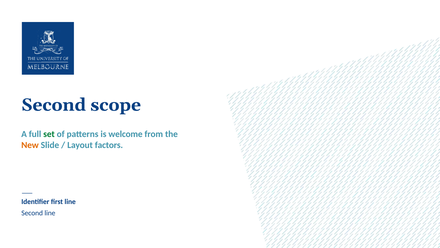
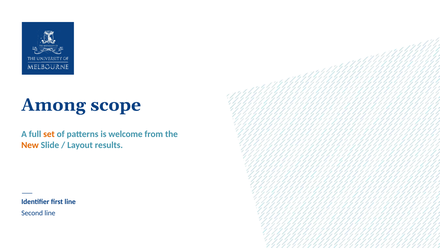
Second at (54, 105): Second -> Among
set colour: green -> orange
factors: factors -> results
